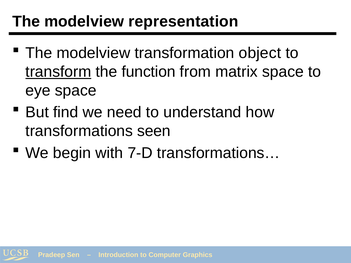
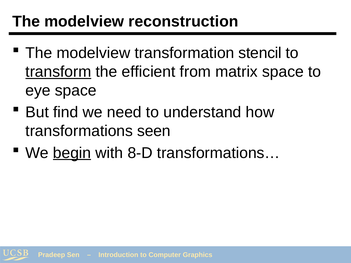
representation: representation -> reconstruction
object: object -> stencil
function: function -> efficient
begin underline: none -> present
7-D: 7-D -> 8-D
